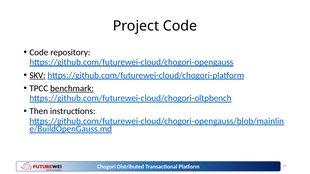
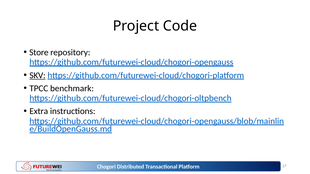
Code at (39, 52): Code -> Store
benchmark underline: present -> none
Then: Then -> Extra
